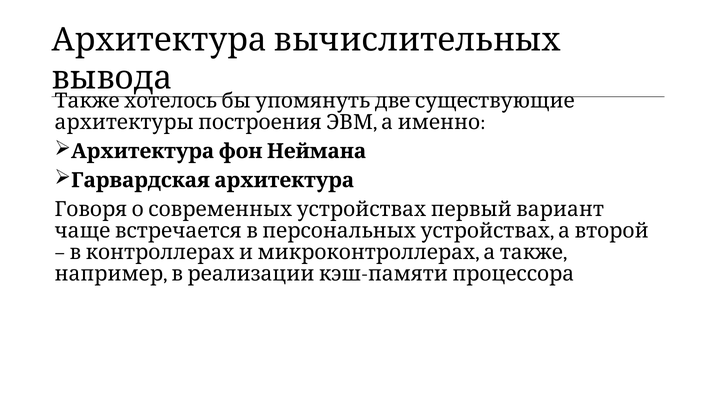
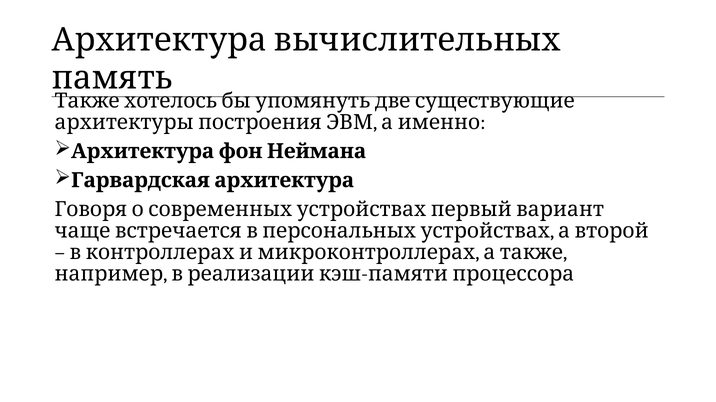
вывода: вывода -> память
